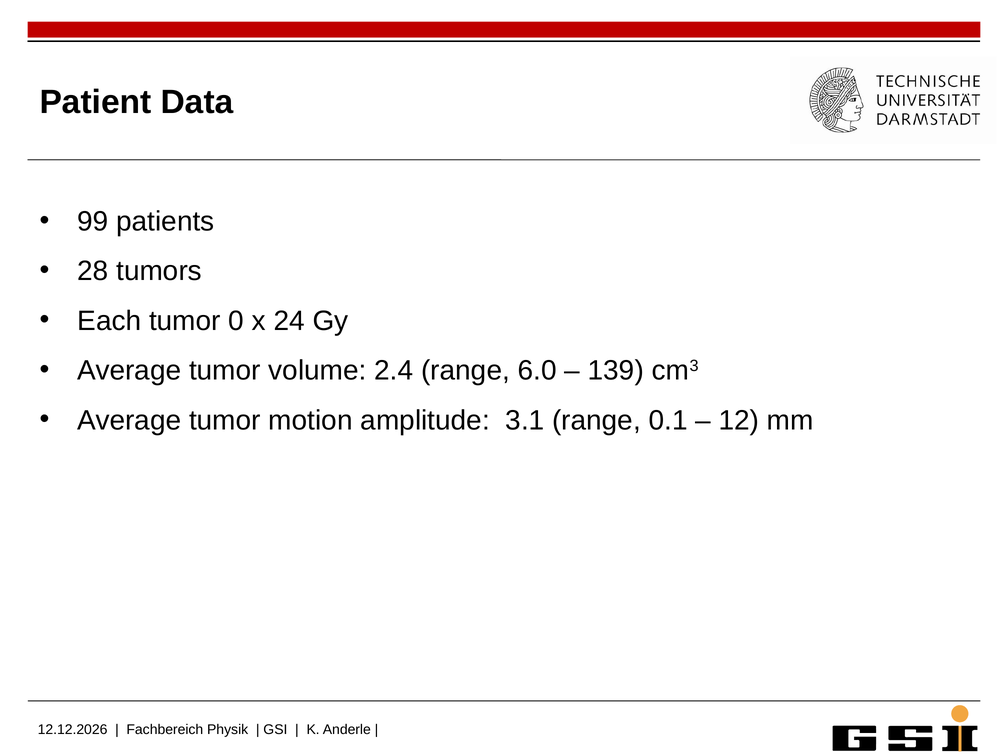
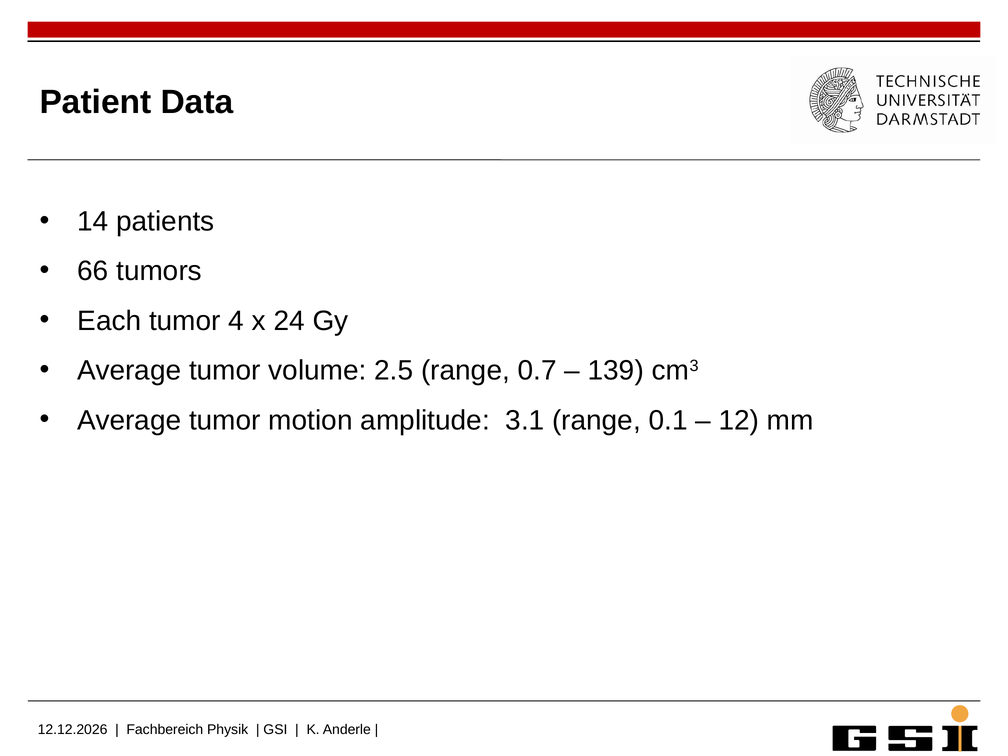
99: 99 -> 14
28: 28 -> 66
0: 0 -> 4
2.4: 2.4 -> 2.5
6.0: 6.0 -> 0.7
